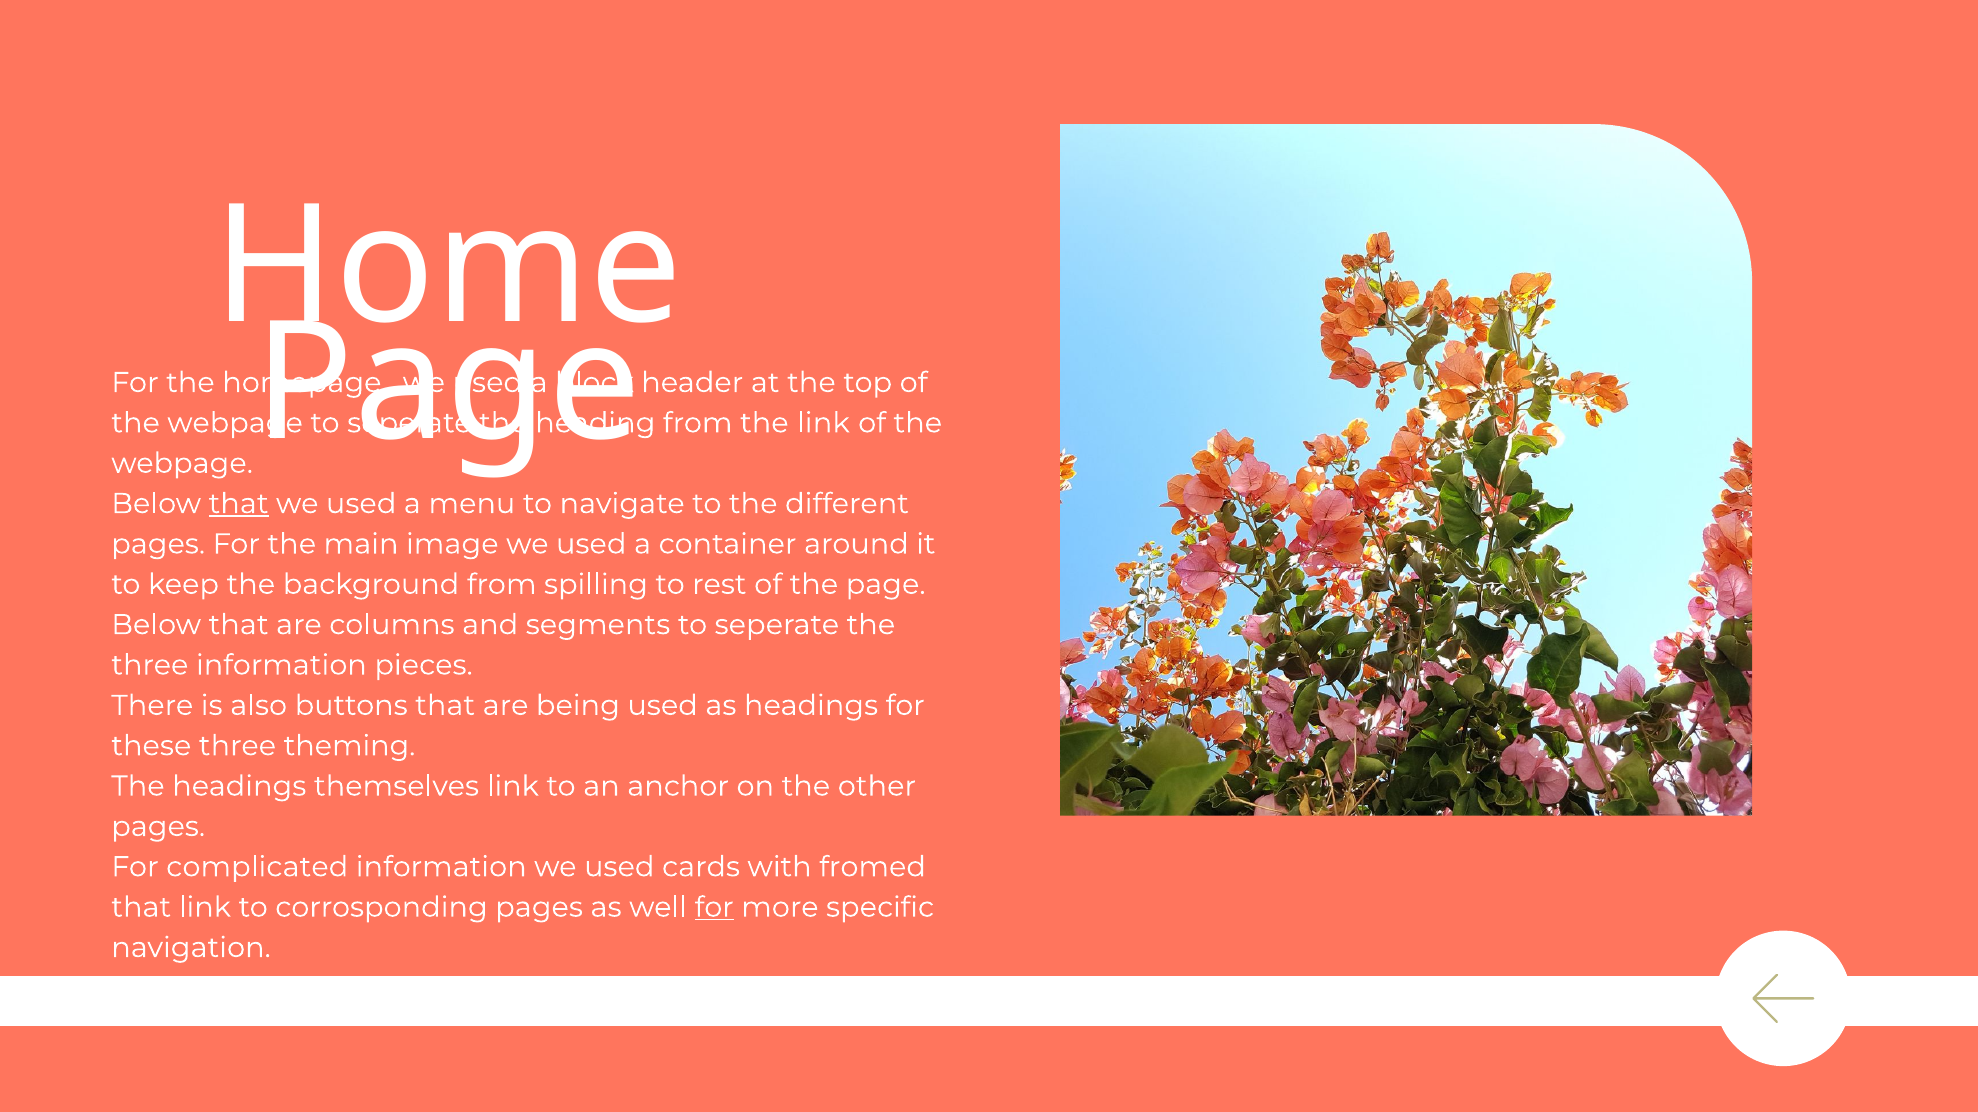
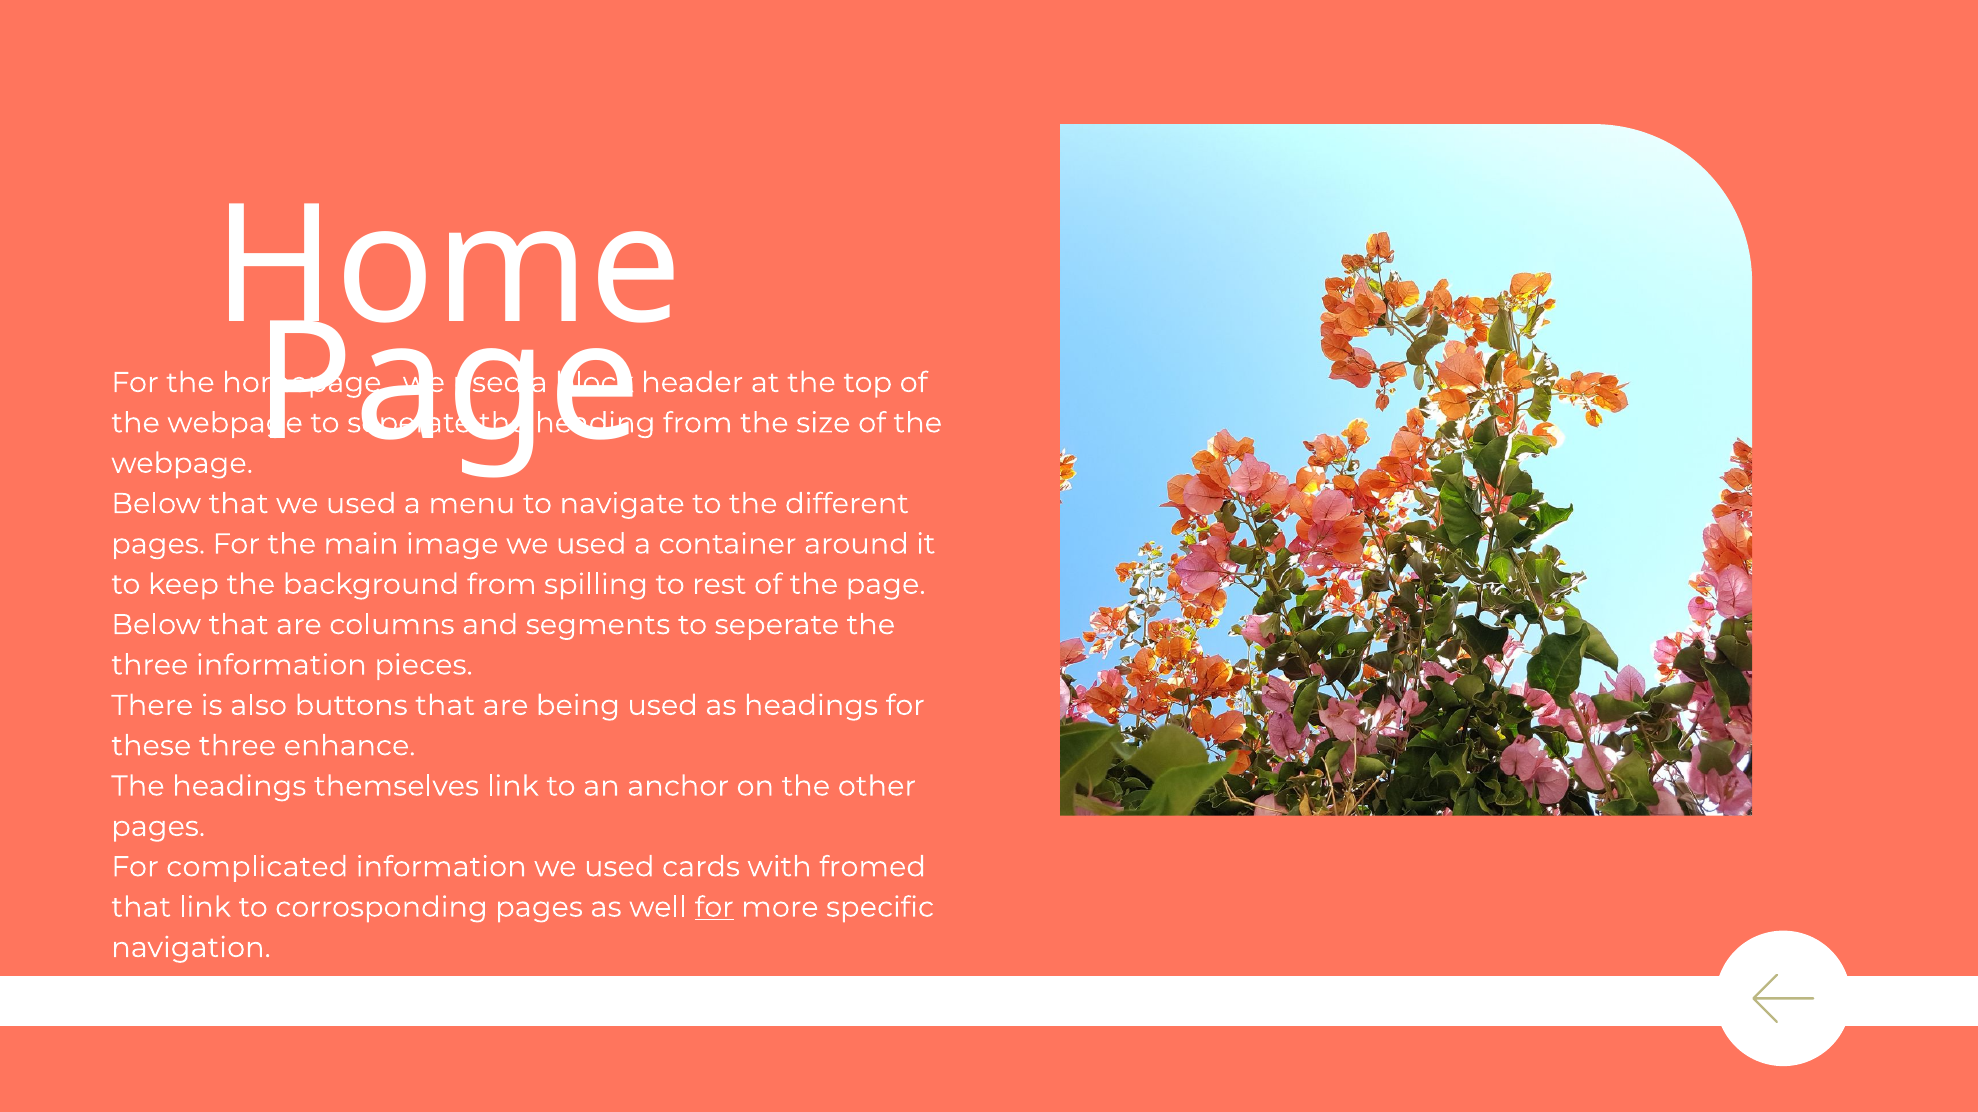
the link: link -> size
that at (239, 504) underline: present -> none
theming: theming -> enhance
